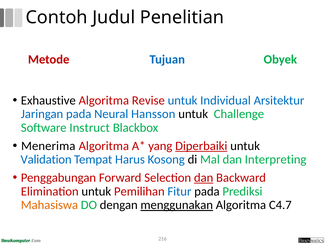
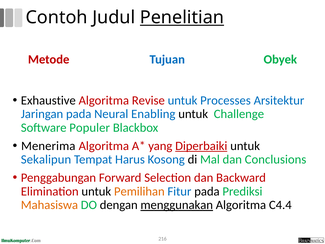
Penelitian underline: none -> present
Individual: Individual -> Processes
Hansson: Hansson -> Enabling
Instruct: Instruct -> Populer
Validation: Validation -> Sekalipun
Interpreting: Interpreting -> Conclusions
dan at (204, 178) underline: present -> none
Pemilihan colour: red -> orange
C4.7: C4.7 -> C4.4
